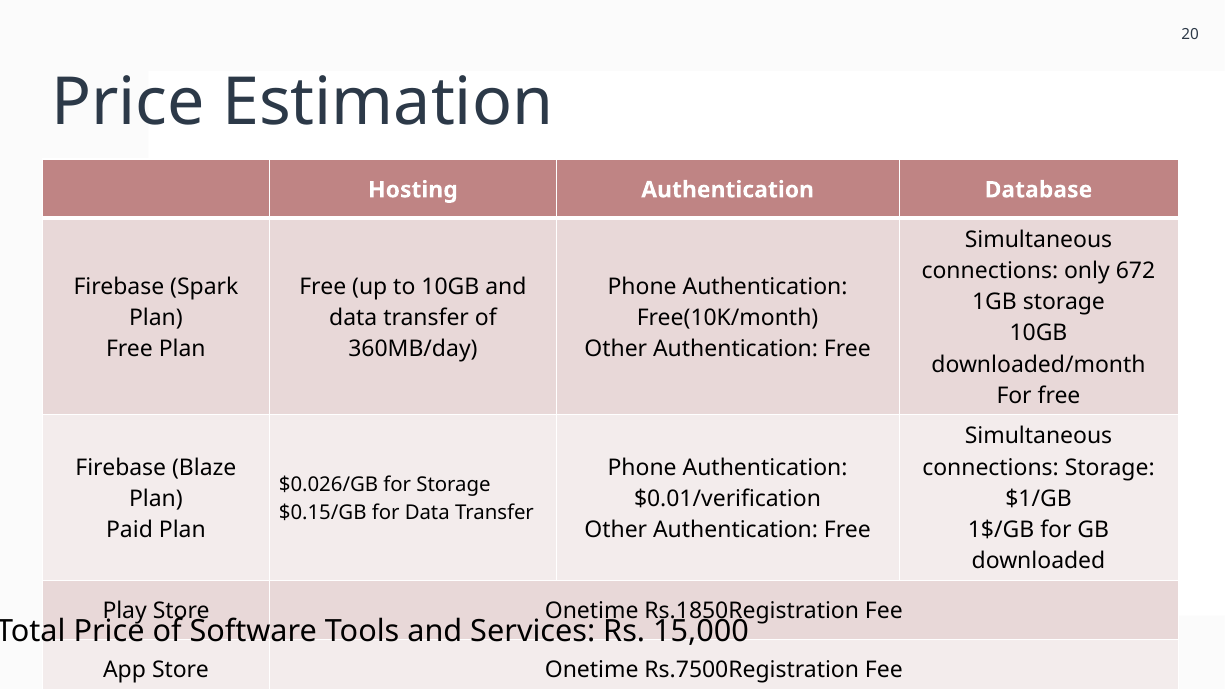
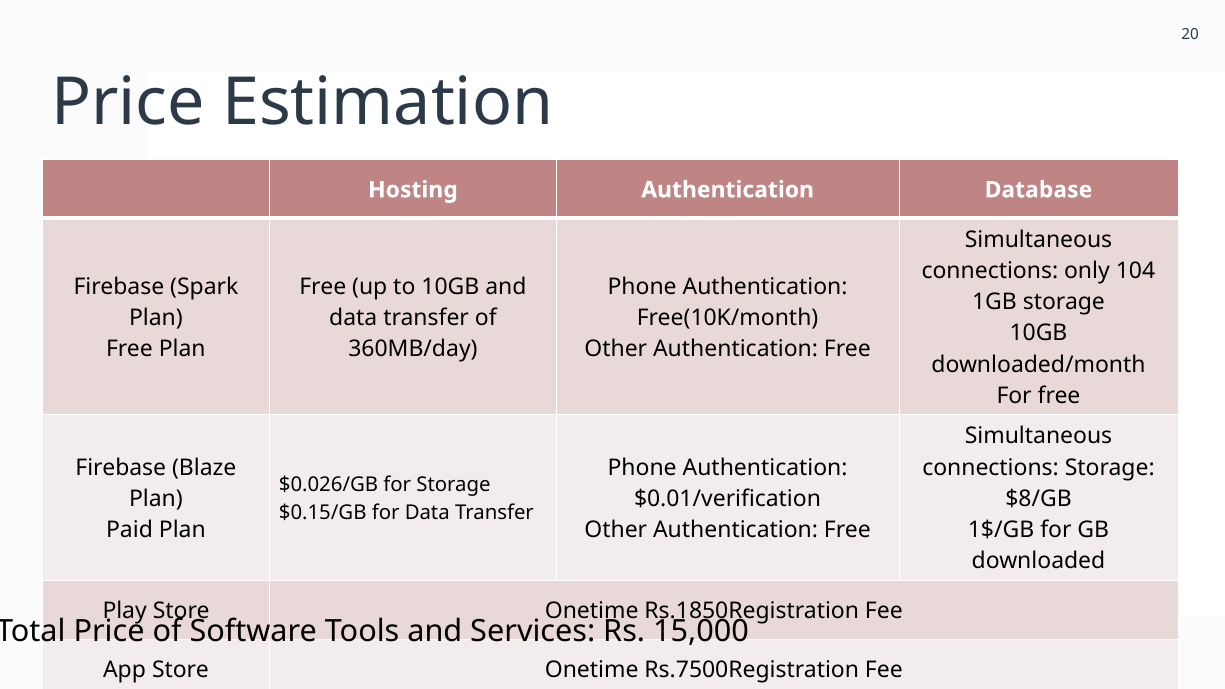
672: 672 -> 104
$1/GB: $1/GB -> $8/GB
